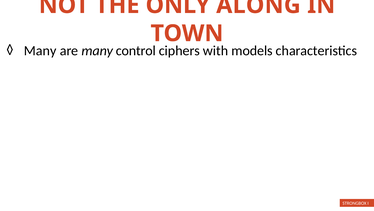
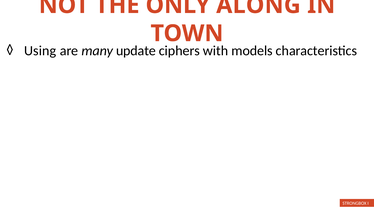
Many at (40, 50): Many -> Using
control: control -> update
